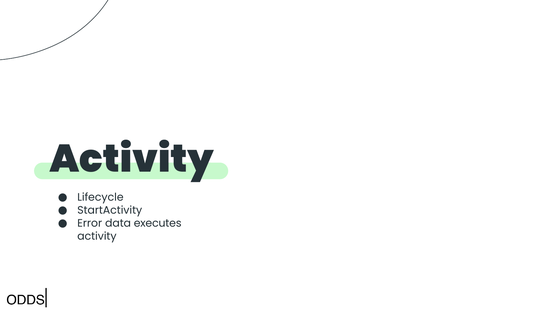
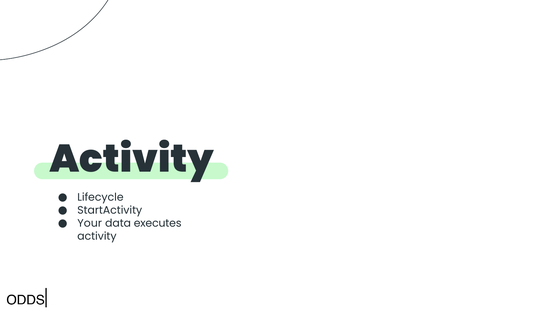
Error: Error -> Your
